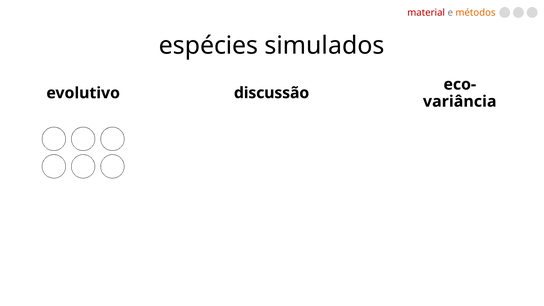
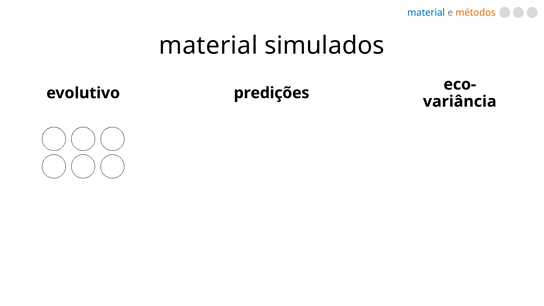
material at (426, 13) colour: red -> blue
espécies at (209, 46): espécies -> material
discussão: discussão -> predições
